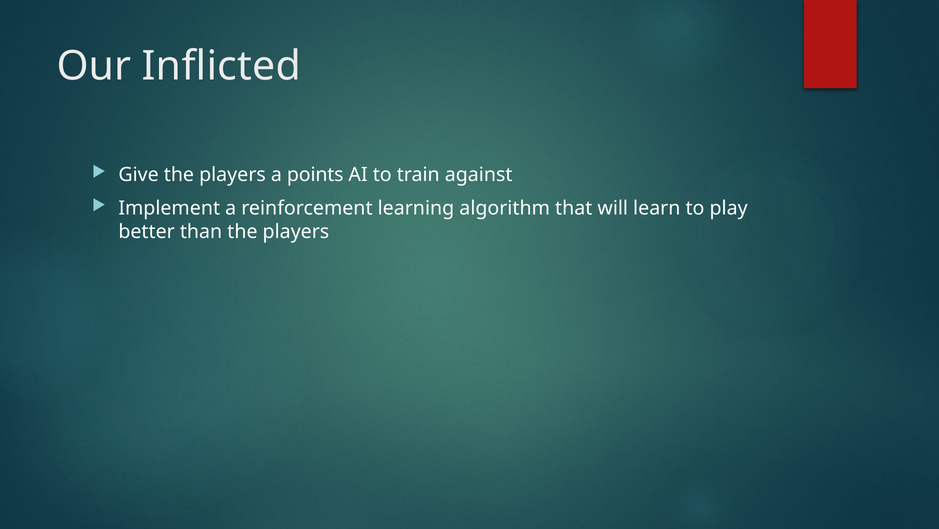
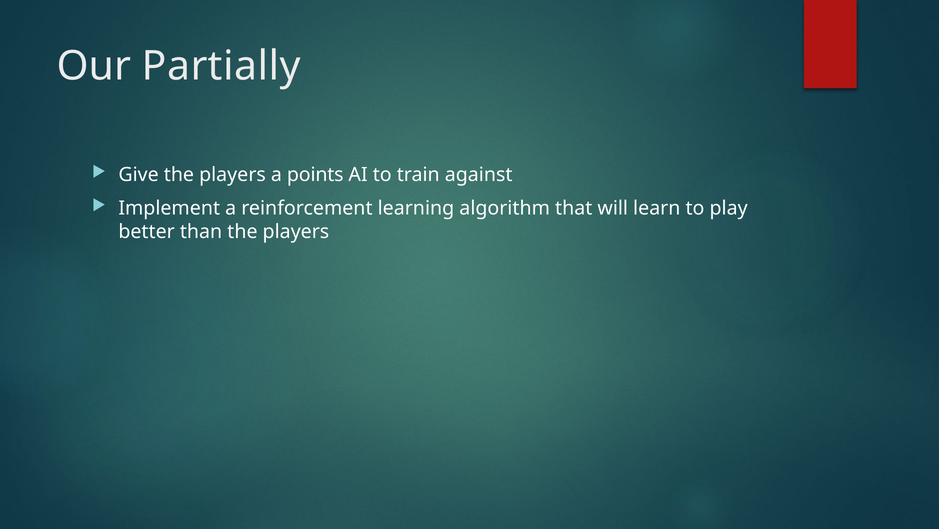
Inflicted: Inflicted -> Partially
